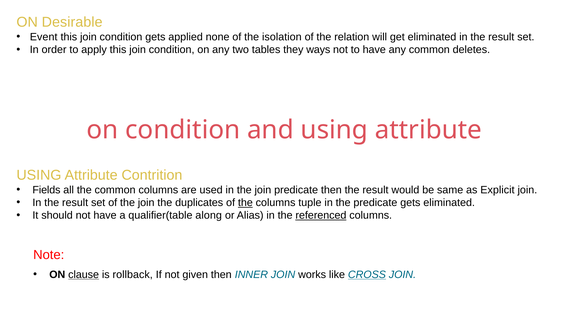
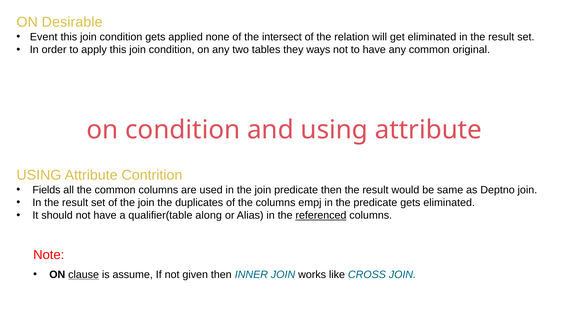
isolation: isolation -> intersect
deletes: deletes -> original
Explicit: Explicit -> Deptno
the at (245, 203) underline: present -> none
tuple: tuple -> empj
rollback: rollback -> assume
CROSS underline: present -> none
